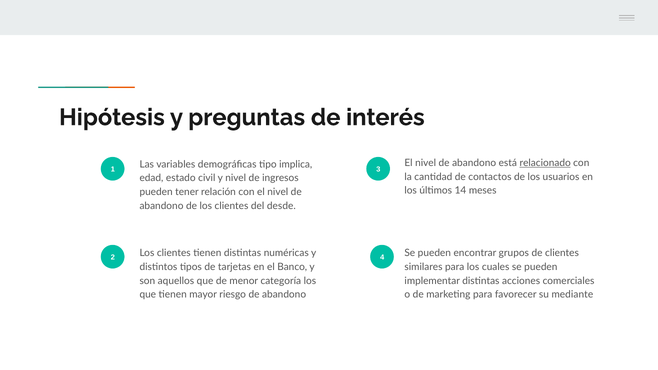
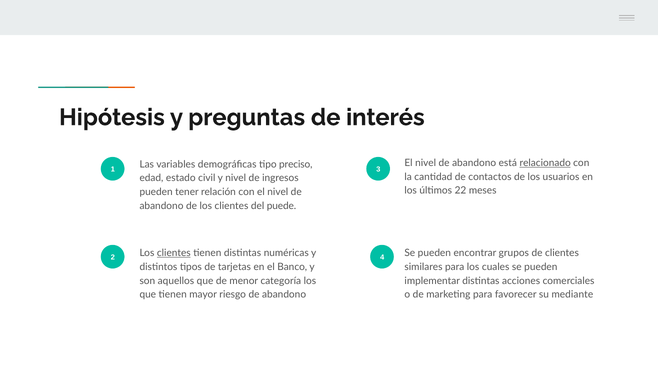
implica: implica -> preciso
14: 14 -> 22
desde: desde -> puede
clientes at (174, 253) underline: none -> present
